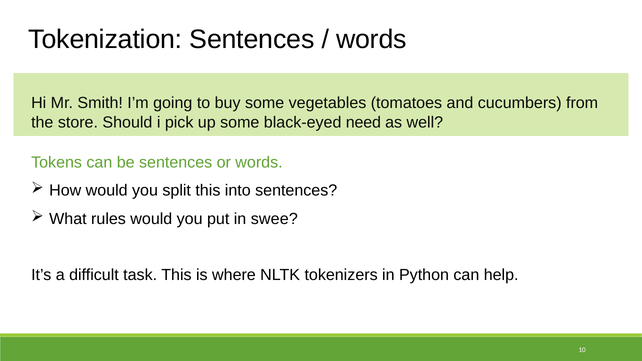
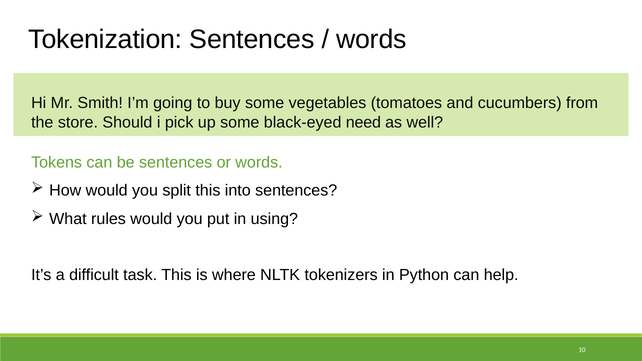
swee: swee -> using
